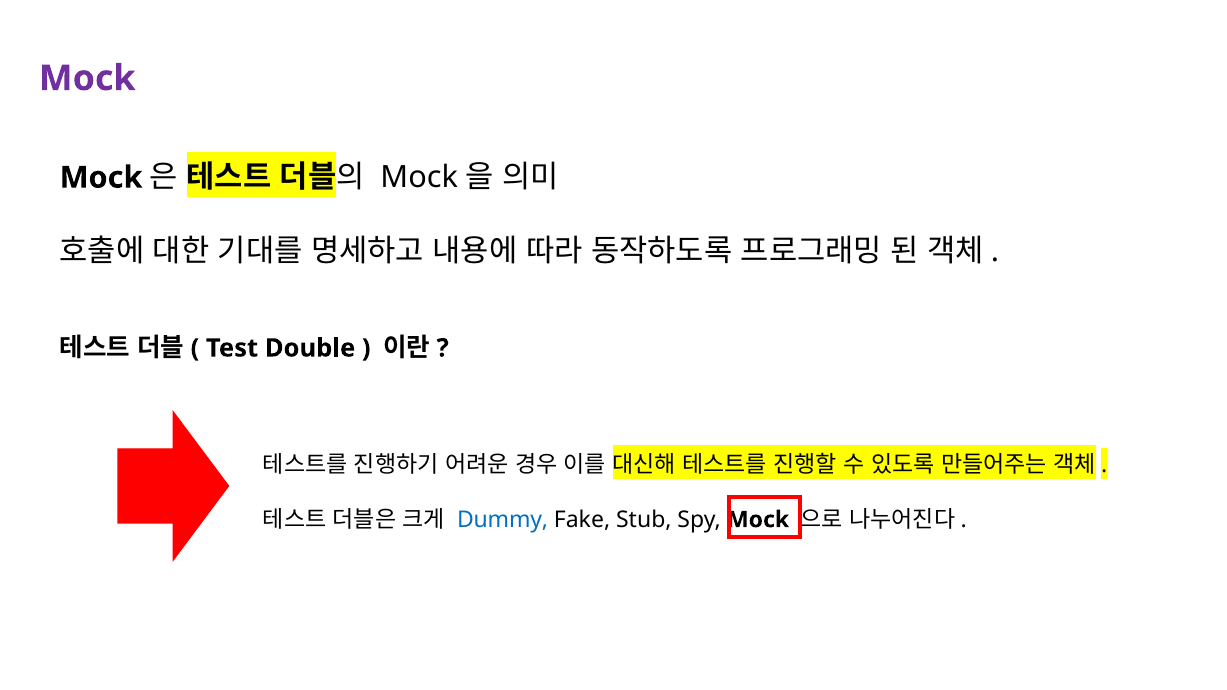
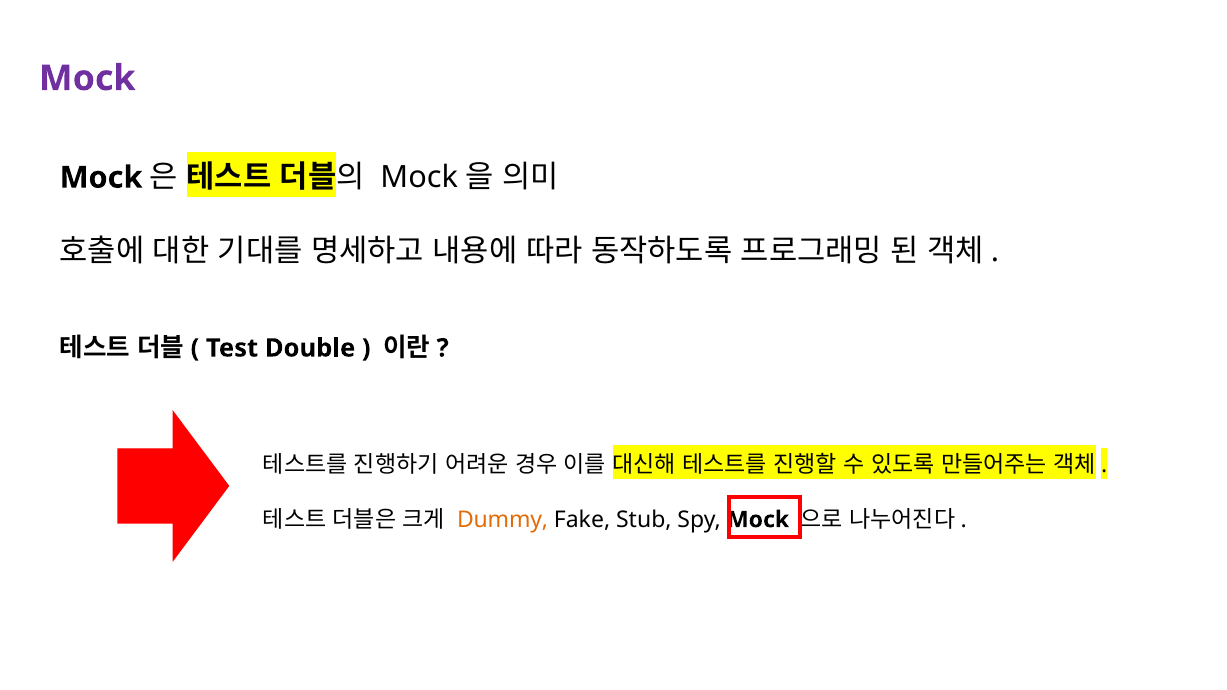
Dummy colour: blue -> orange
